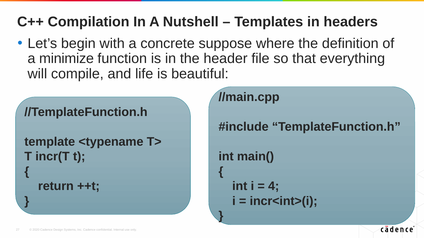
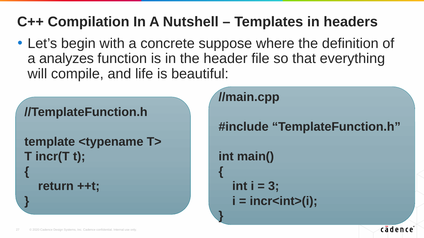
minimize: minimize -> analyzes
4: 4 -> 3
